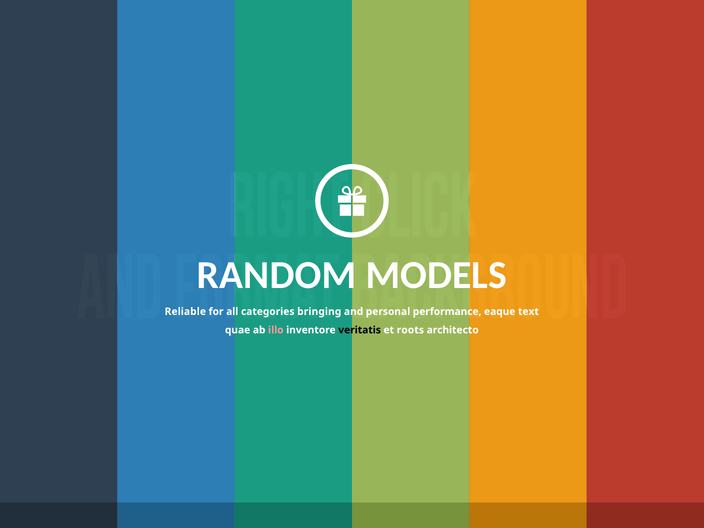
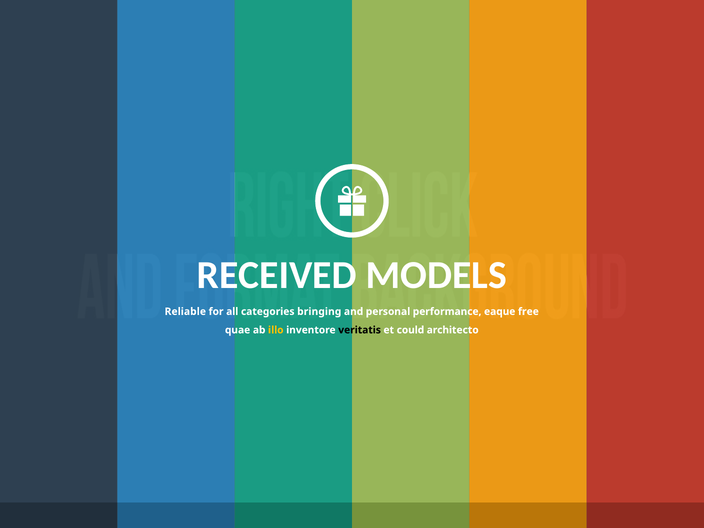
RANDOM: RANDOM -> RECEIVED
text: text -> free
illo colour: pink -> yellow
roots: roots -> could
